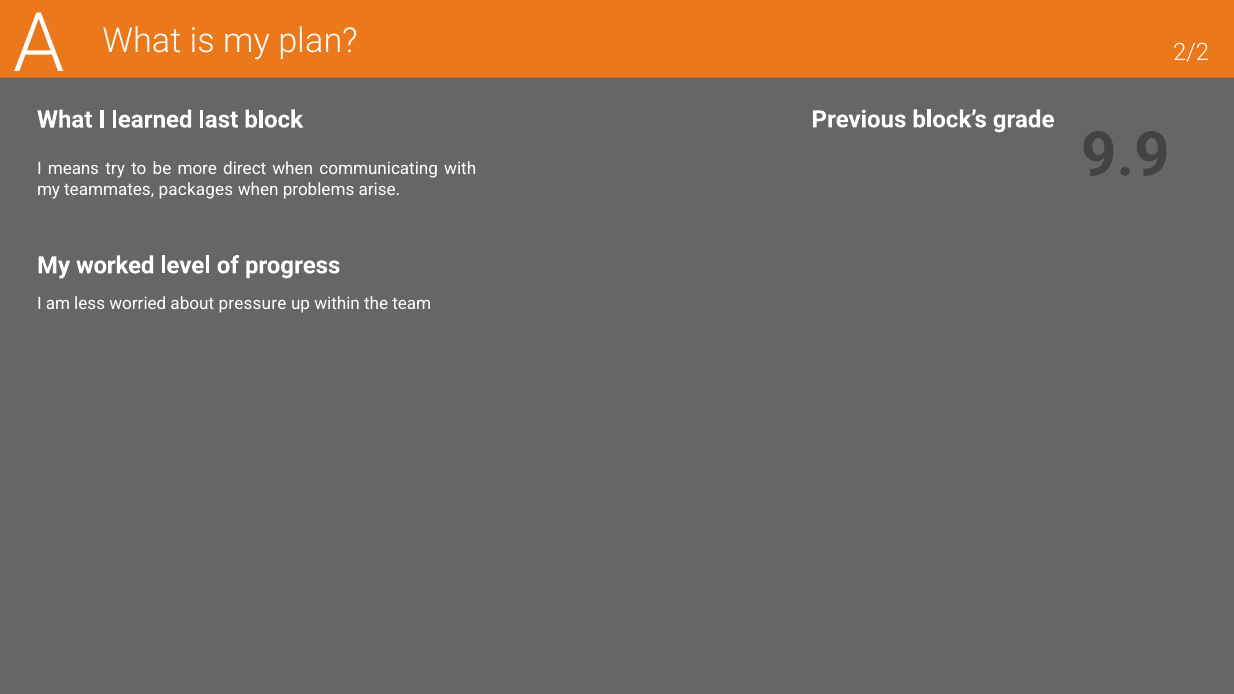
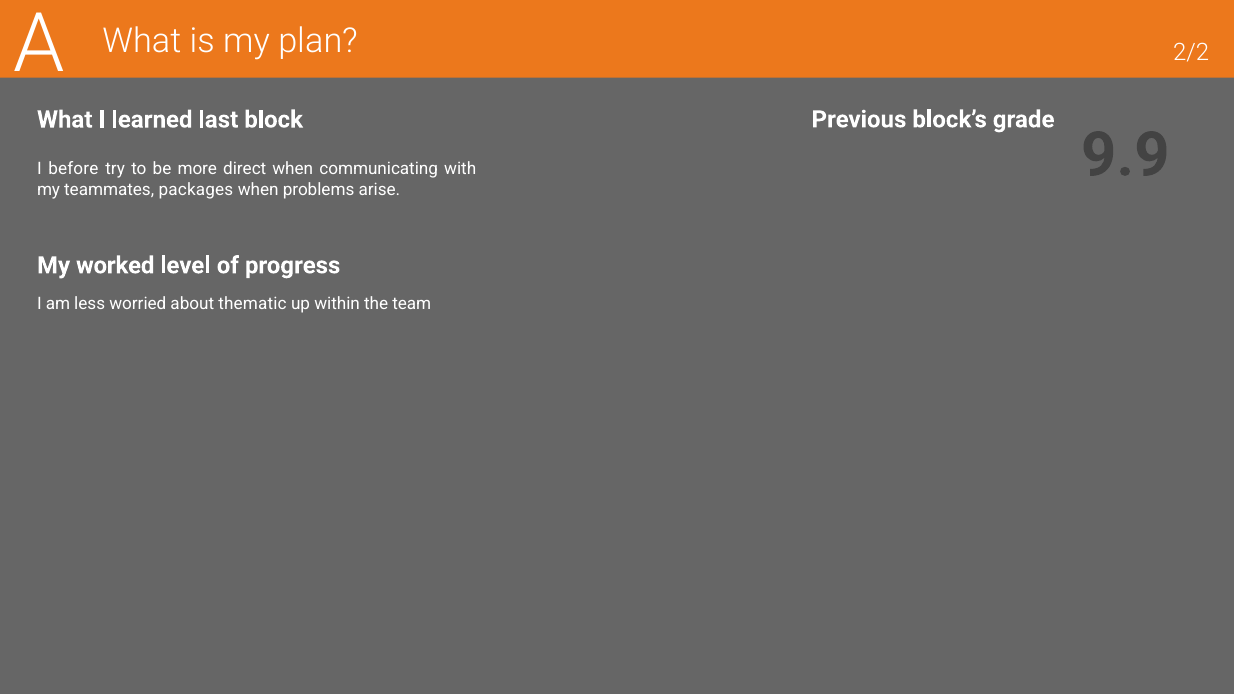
means: means -> before
pressure: pressure -> thematic
